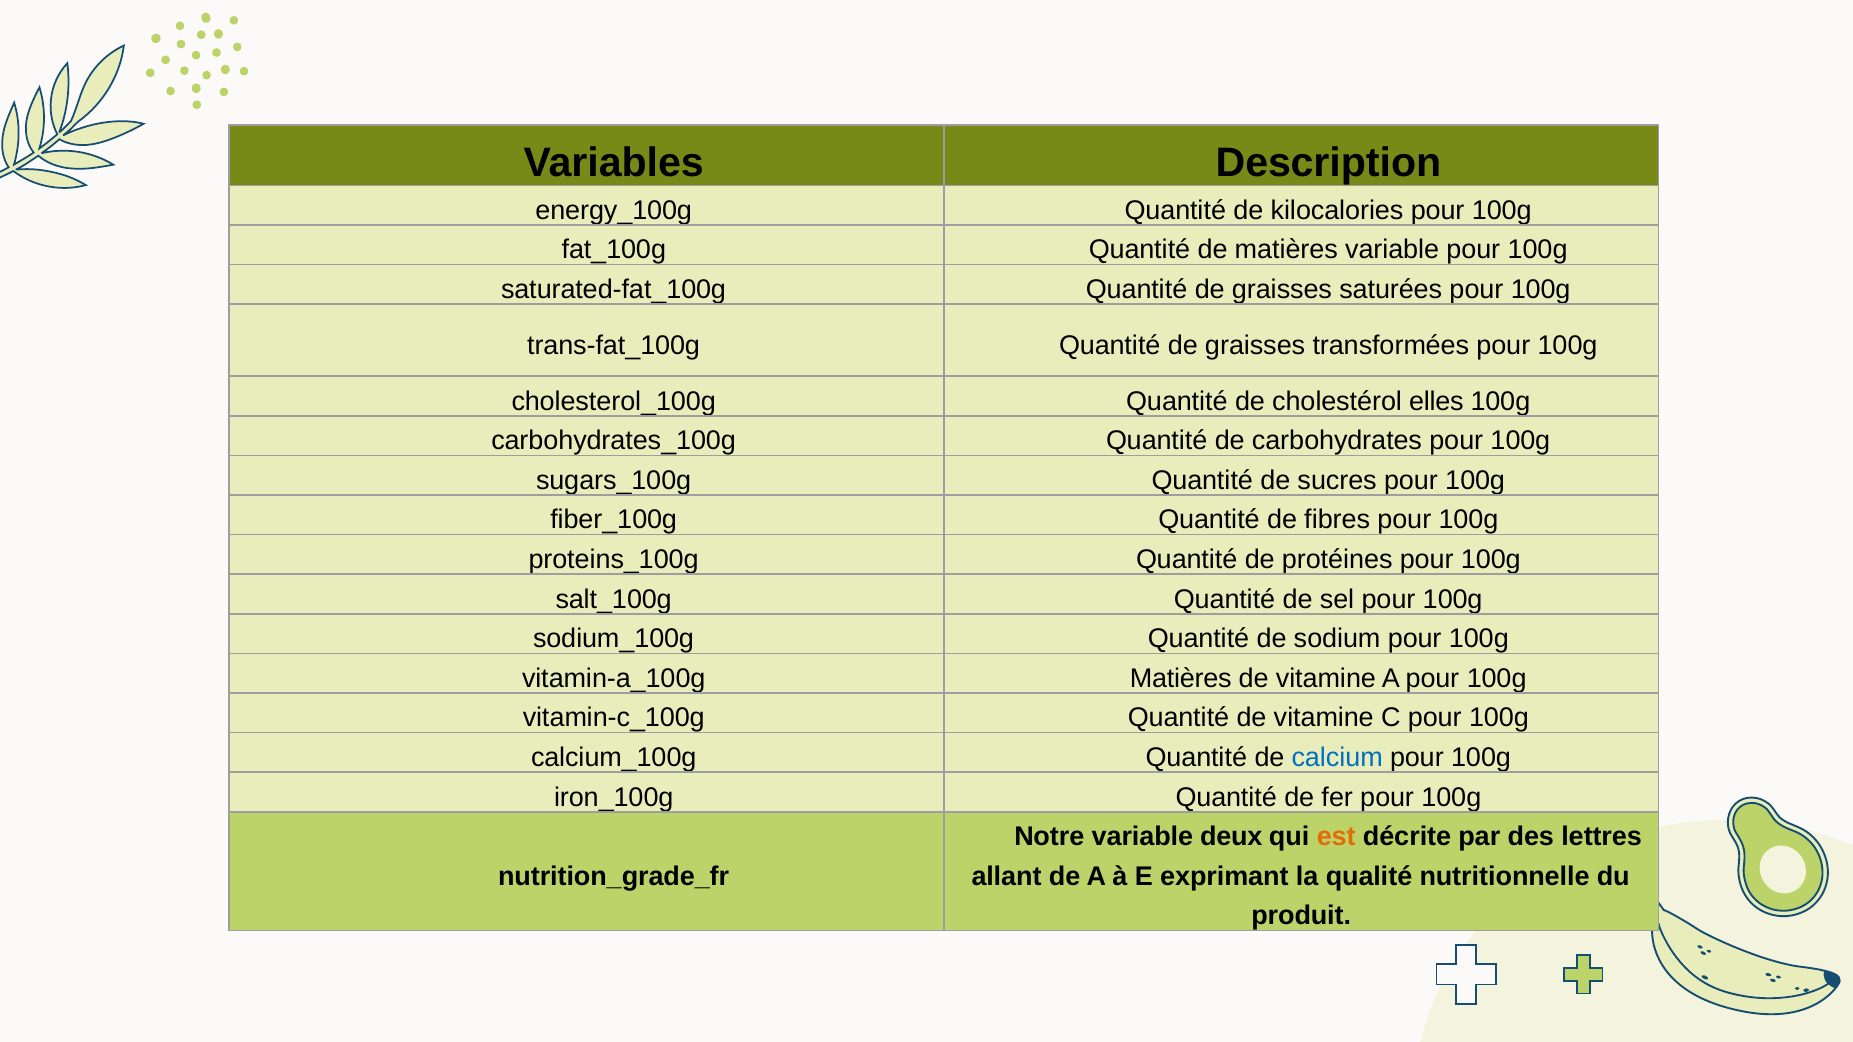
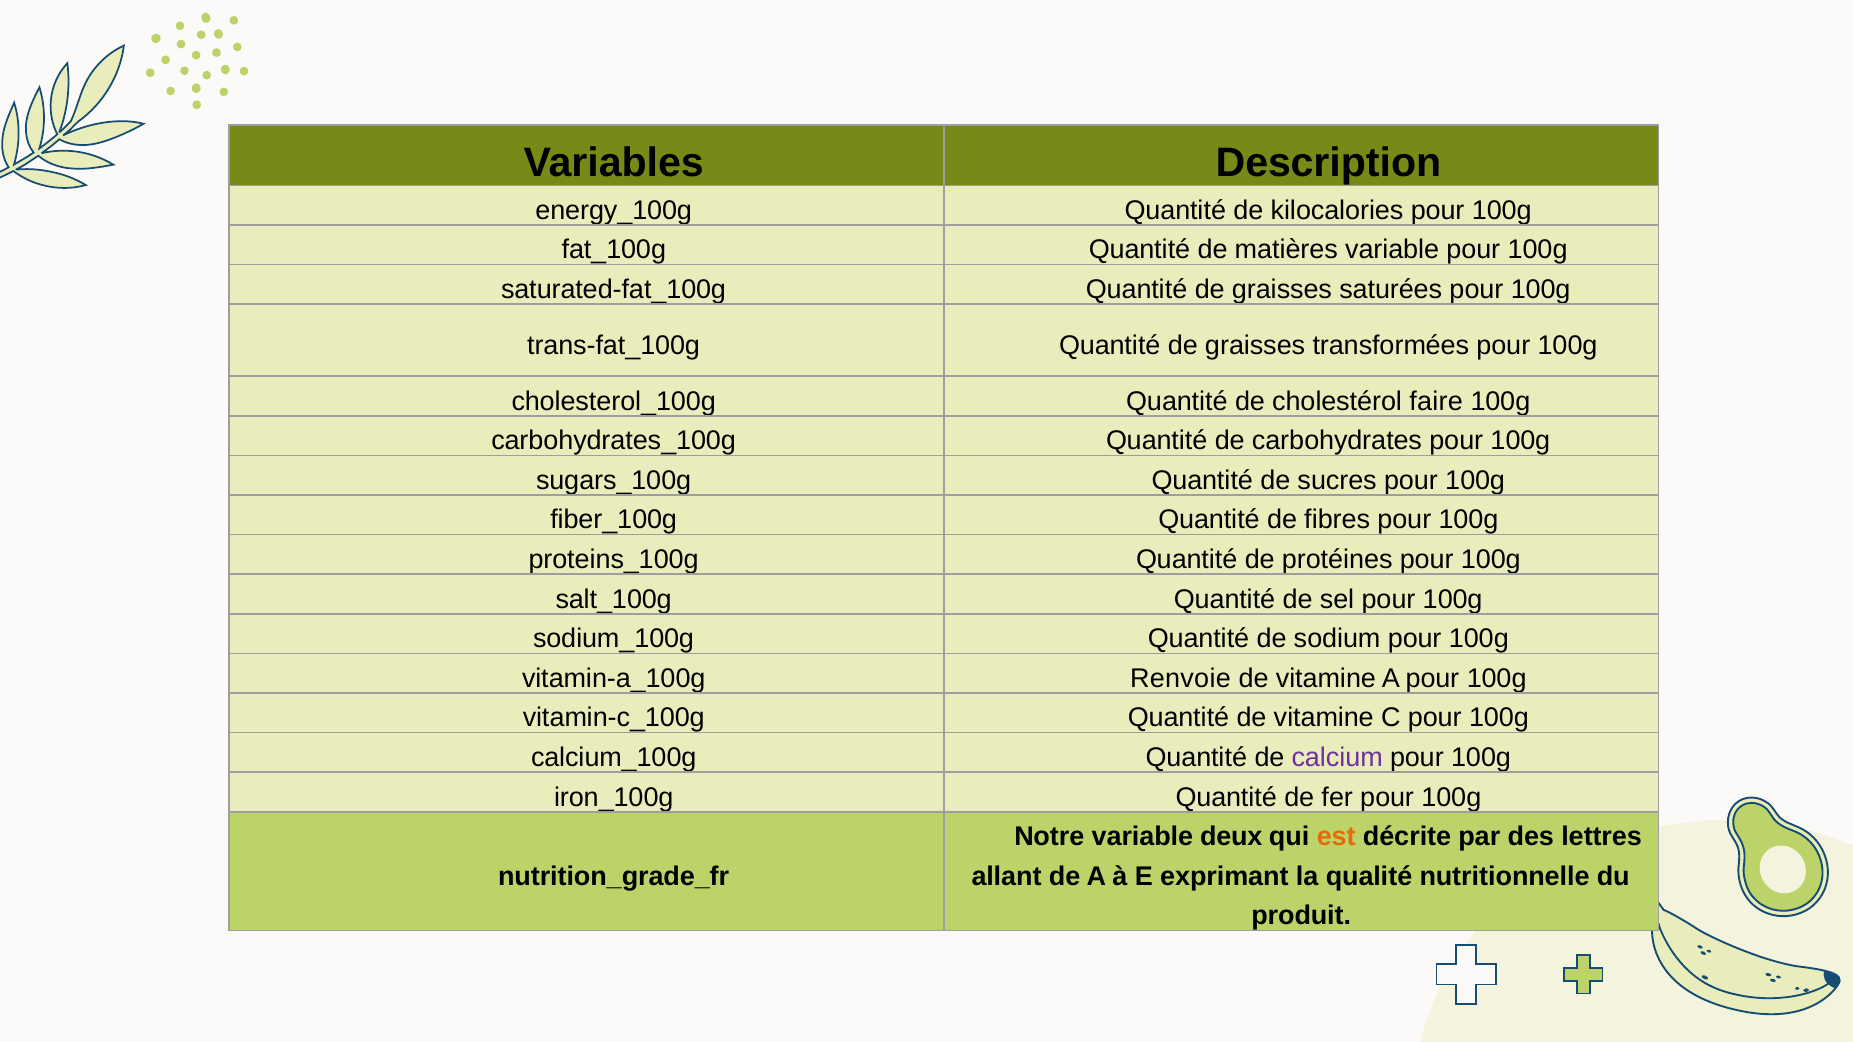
elles: elles -> faire
Matières at (1181, 679): Matières -> Renvoie
calcium colour: blue -> purple
